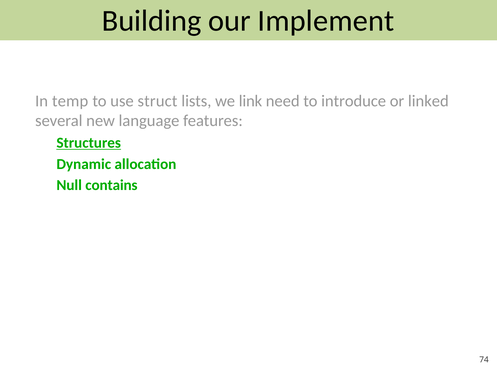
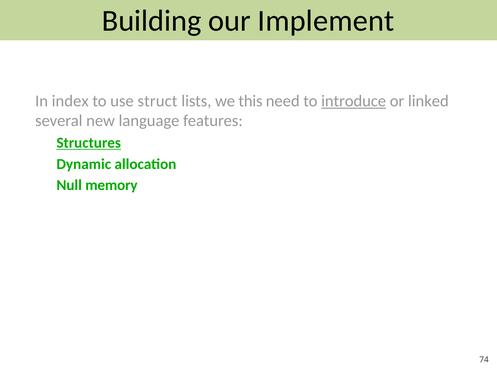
temp: temp -> index
link: link -> this
introduce underline: none -> present
contains: contains -> memory
